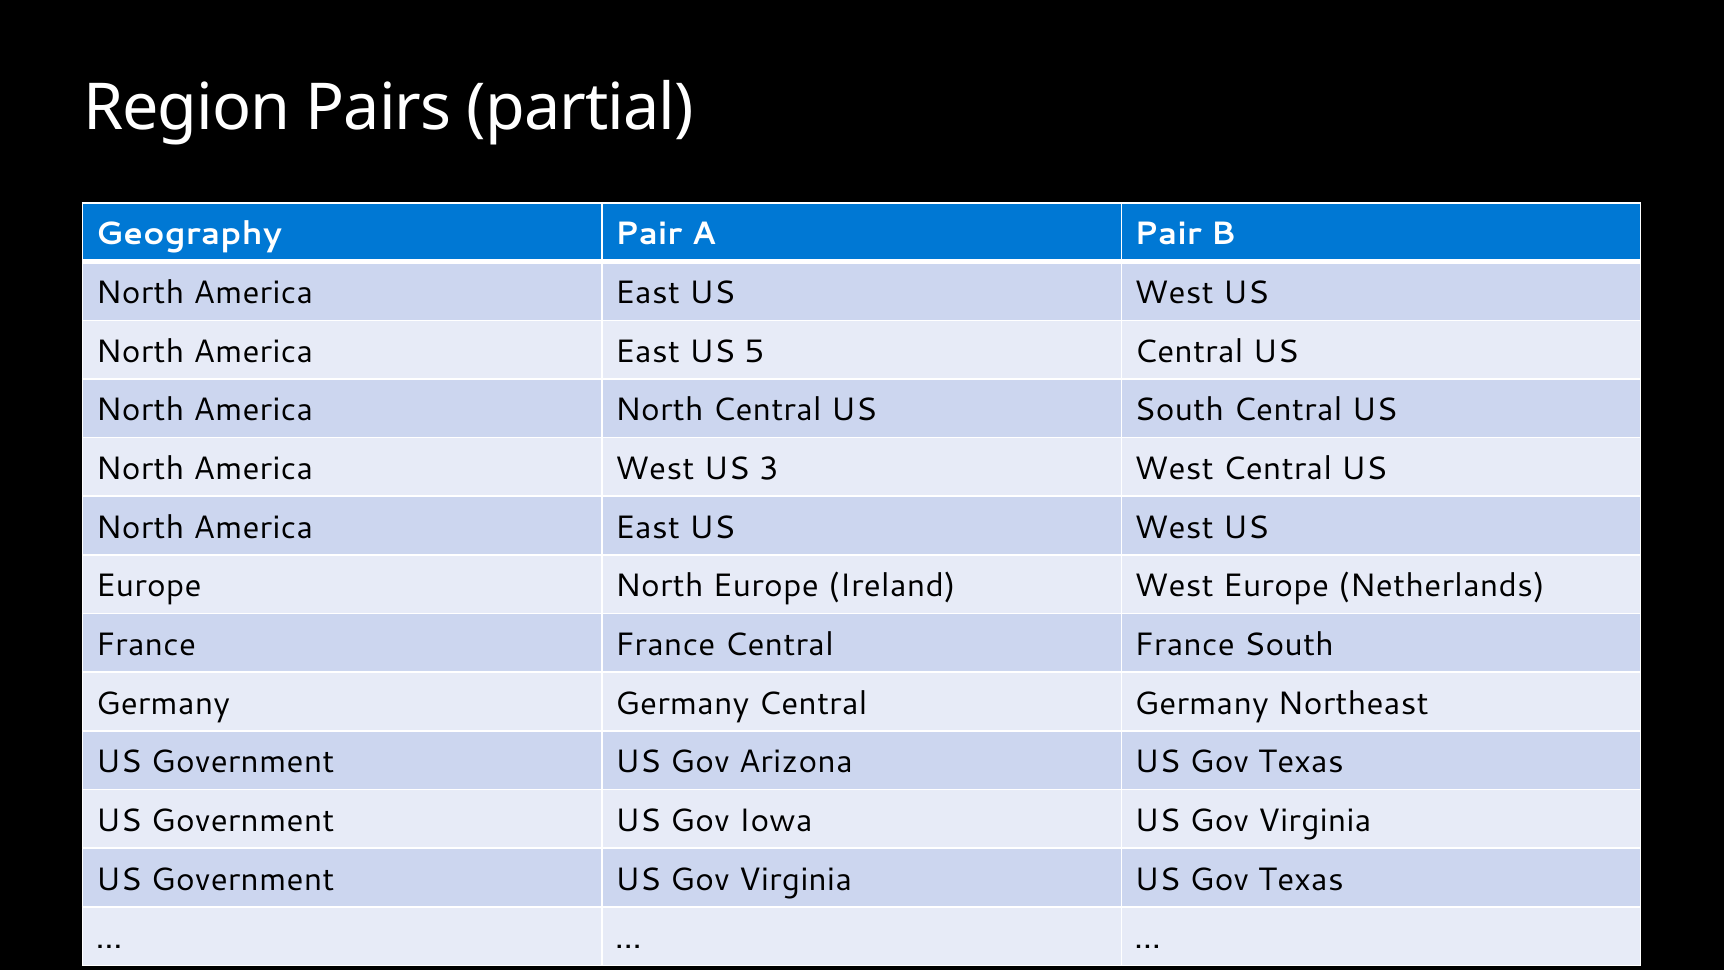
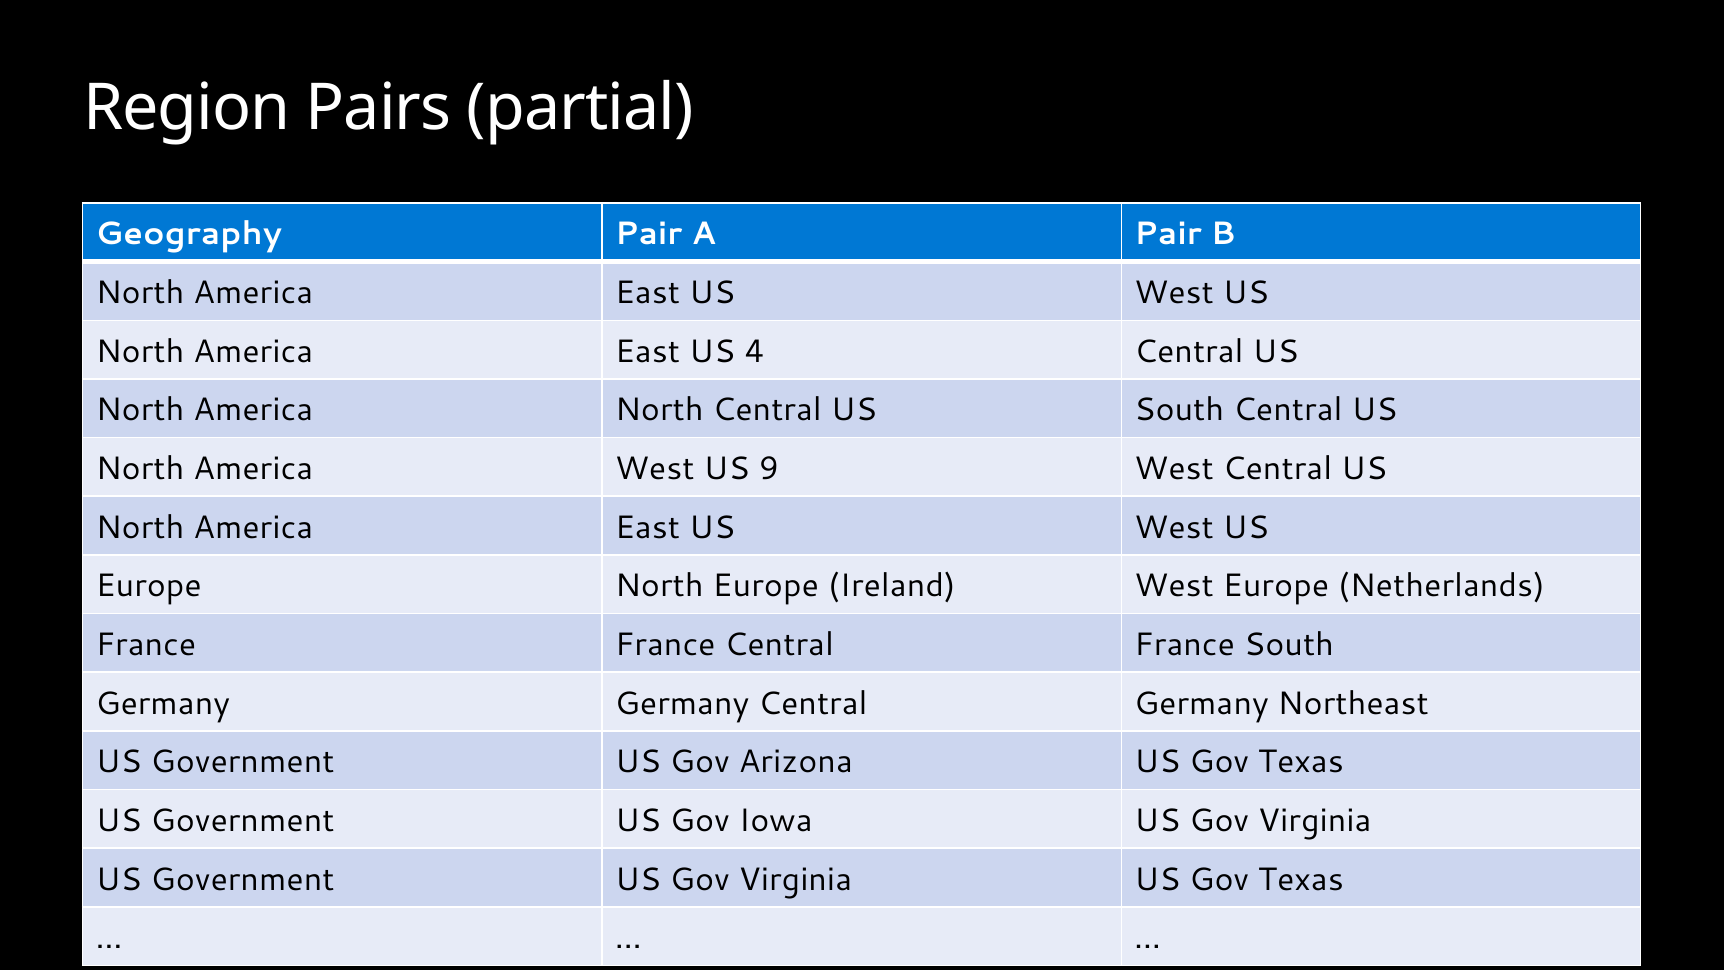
5: 5 -> 4
3: 3 -> 9
